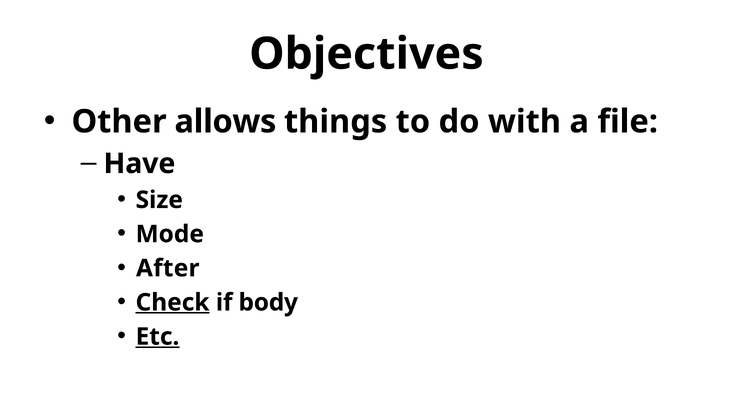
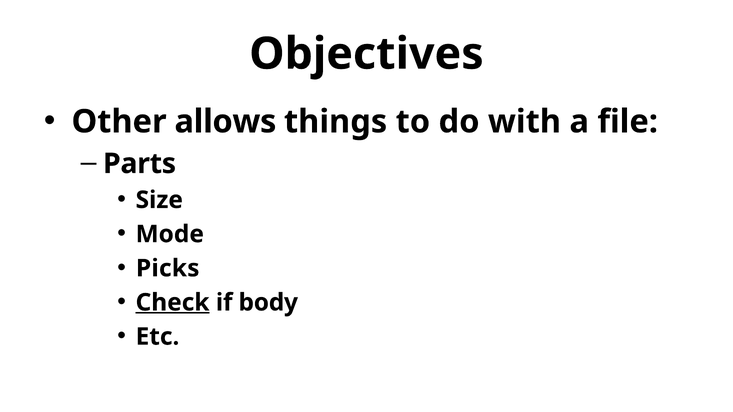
Have: Have -> Parts
After: After -> Picks
Etc underline: present -> none
